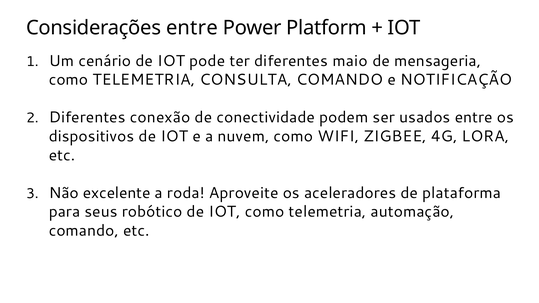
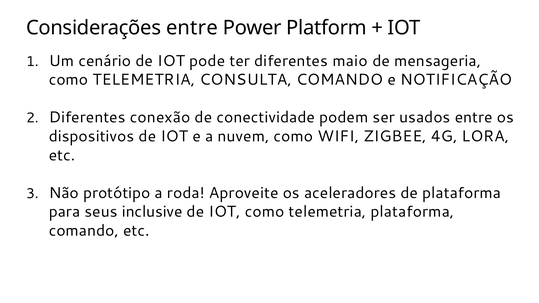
excelente: excelente -> protótipo
robótico: robótico -> inclusive
telemetria automação: automação -> plataforma
